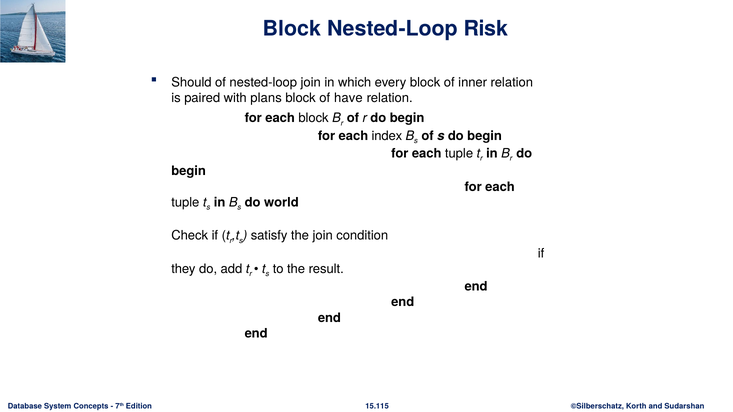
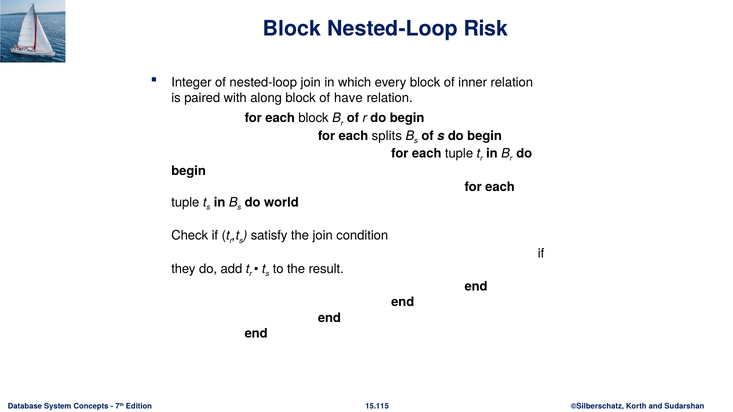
Should: Should -> Integer
plans: plans -> along
index: index -> splits
